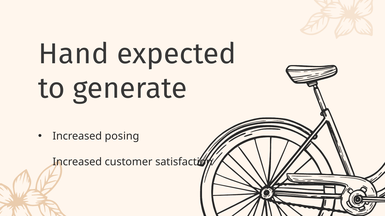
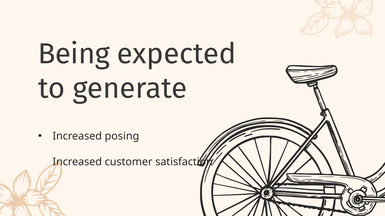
Hand: Hand -> Being
